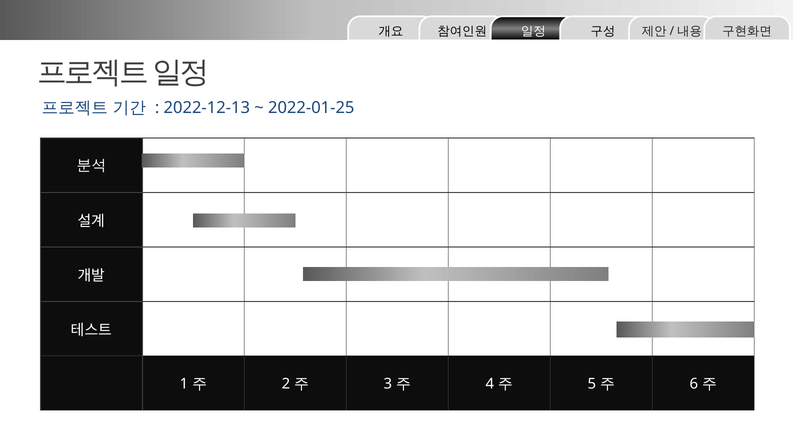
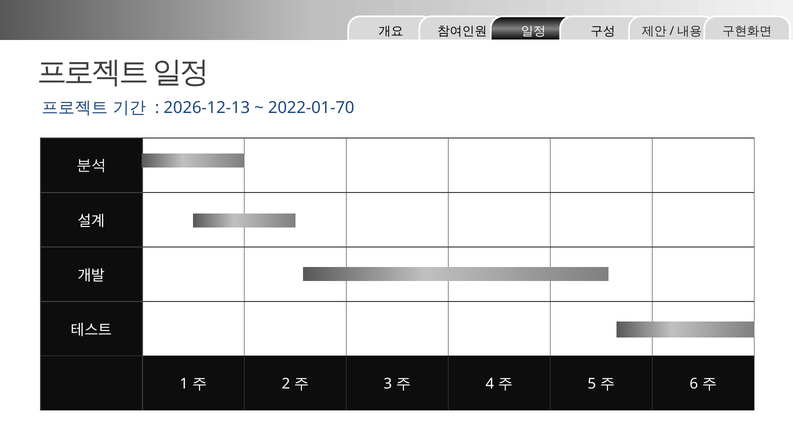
2022-12-13: 2022-12-13 -> 2026-12-13
2022-01-25: 2022-01-25 -> 2022-01-70
